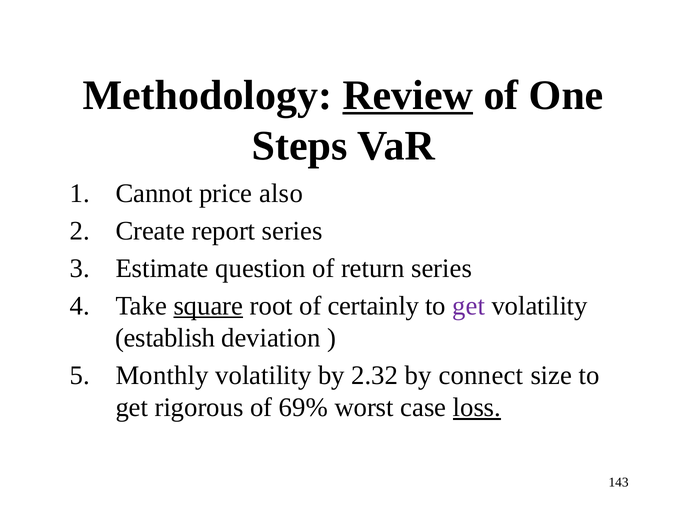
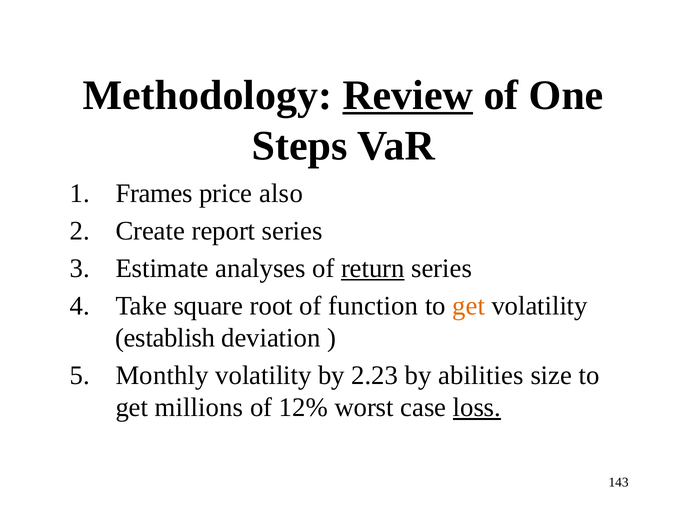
Cannot: Cannot -> Frames
question: question -> analyses
return underline: none -> present
square underline: present -> none
certainly: certainly -> function
get at (469, 305) colour: purple -> orange
2.32: 2.32 -> 2.23
connect: connect -> abilities
rigorous: rigorous -> millions
69%: 69% -> 12%
